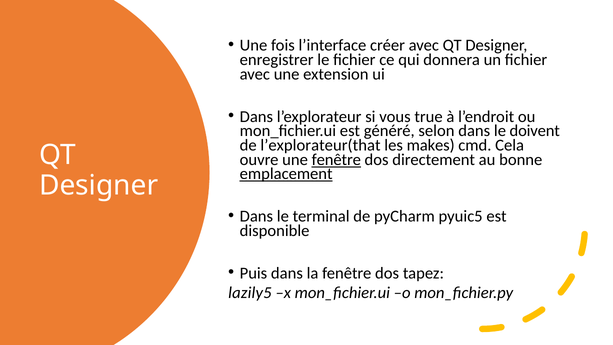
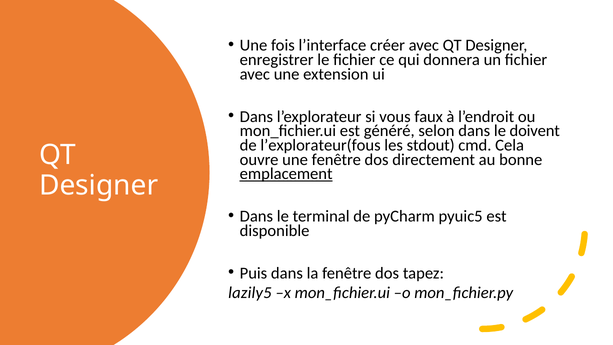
true: true -> faux
l’explorateur(that: l’explorateur(that -> l’explorateur(fous
makes: makes -> stdout
fenêtre at (336, 160) underline: present -> none
